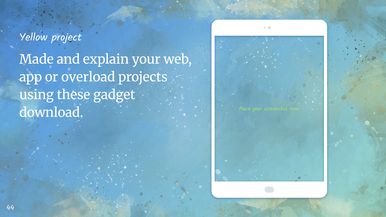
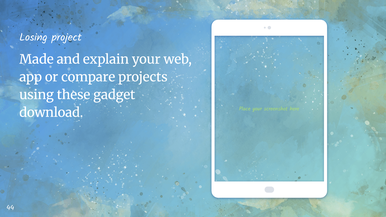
Yellow: Yellow -> Losing
overload: overload -> compare
